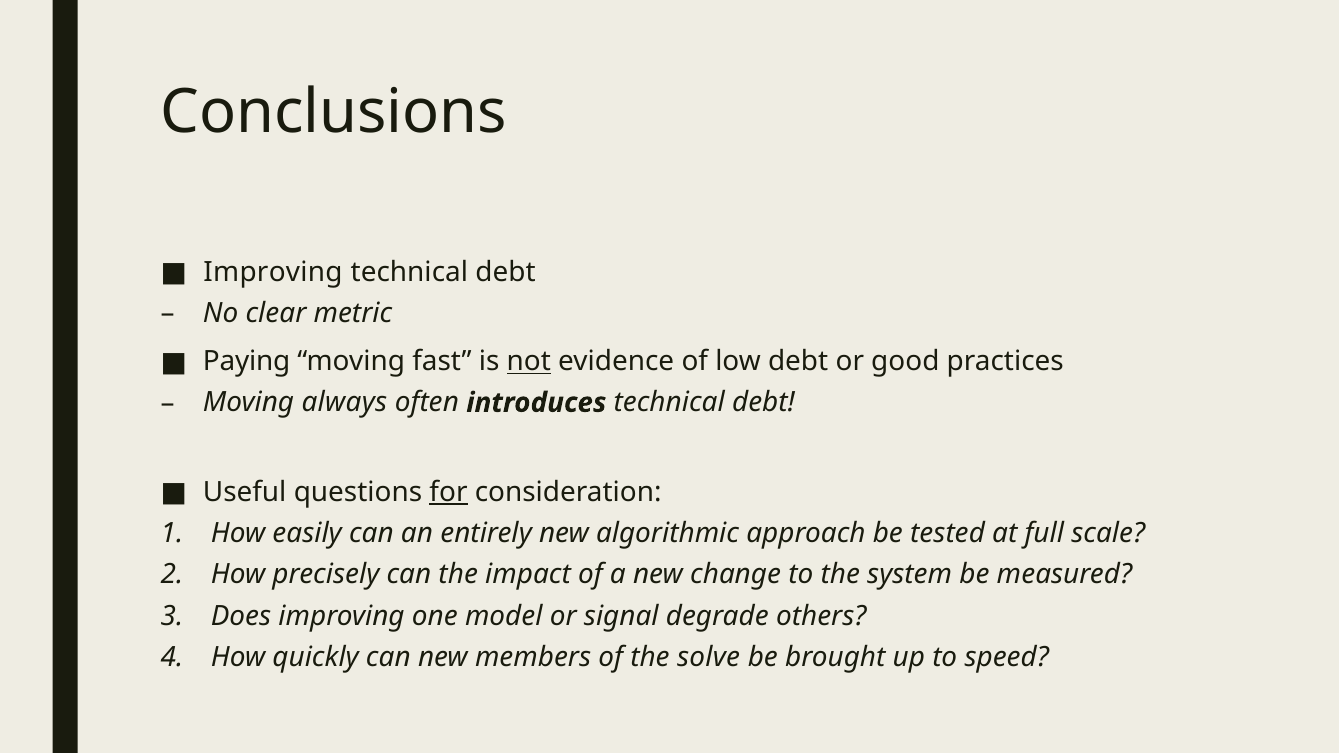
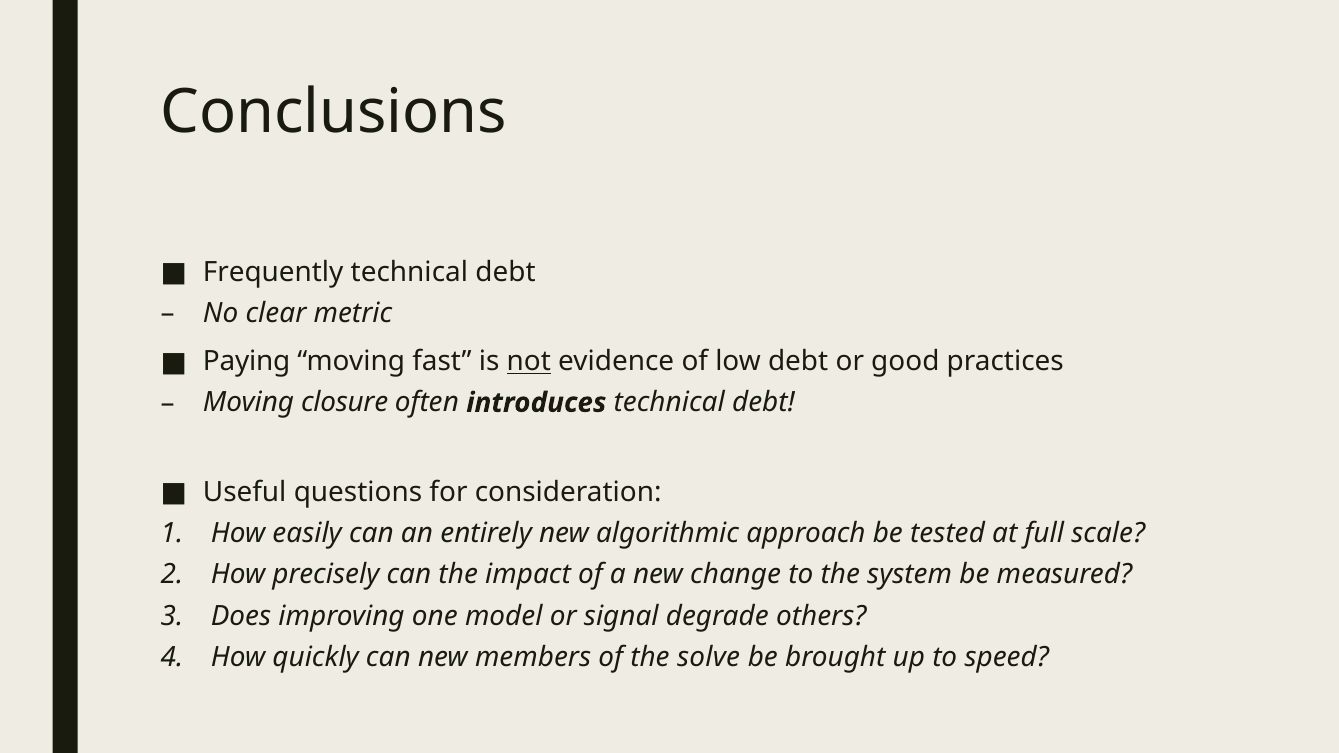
Improving at (273, 272): Improving -> Frequently
always: always -> closure
for underline: present -> none
